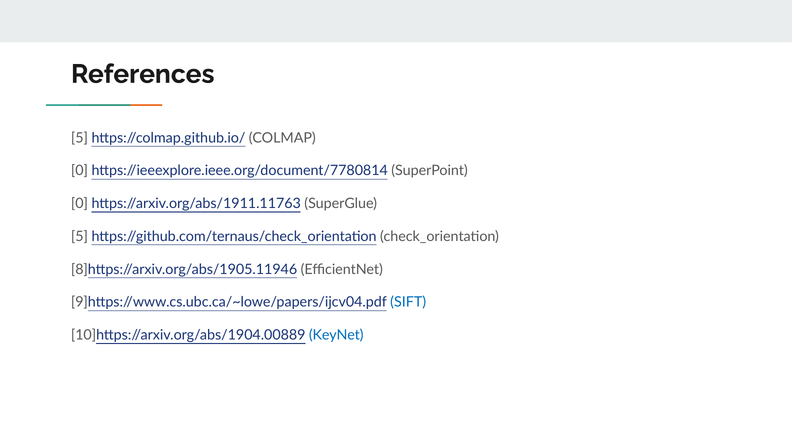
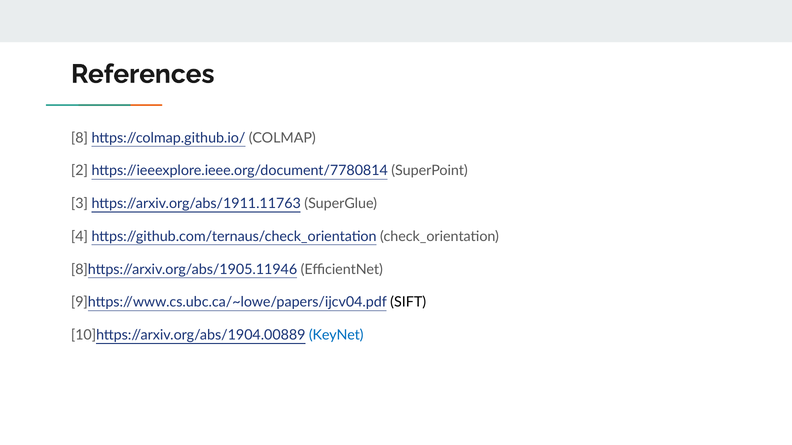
5 at (79, 138): 5 -> 8
0 at (79, 171): 0 -> 2
0 at (79, 204): 0 -> 3
5 at (79, 237): 5 -> 4
SIFT colour: blue -> black
